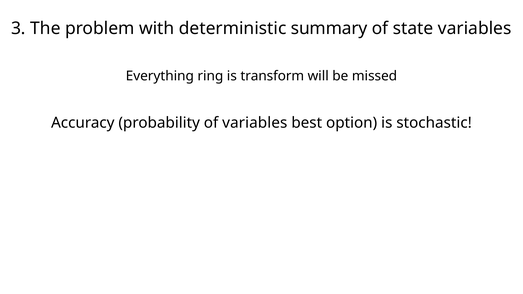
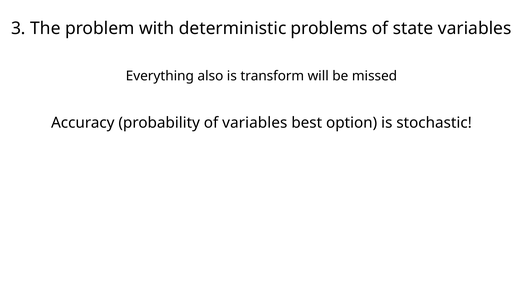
summary: summary -> problems
ring: ring -> also
